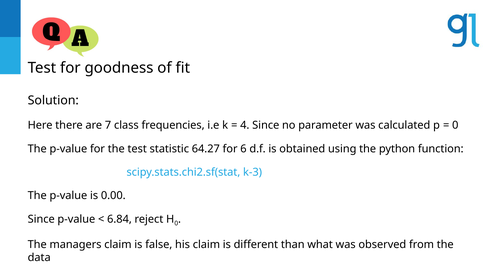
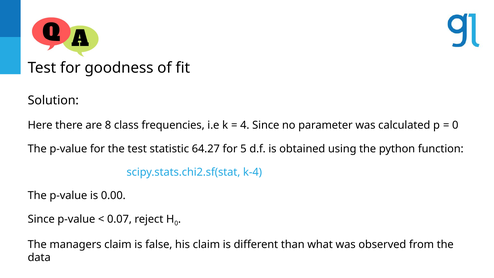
7: 7 -> 8
6: 6 -> 5
k-3: k-3 -> k-4
6.84: 6.84 -> 0.07
